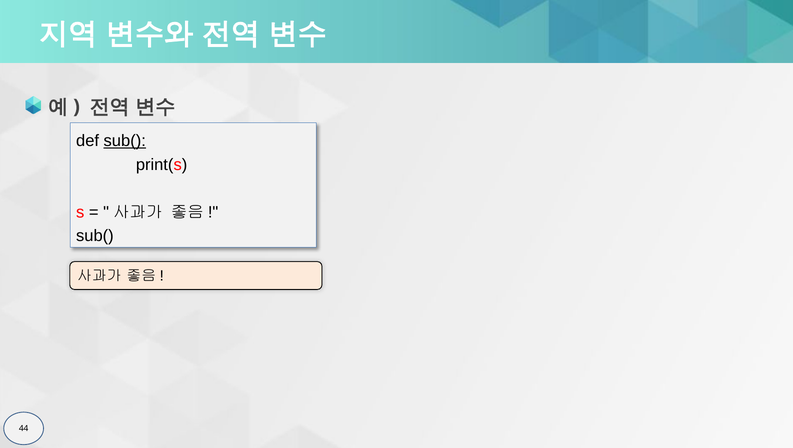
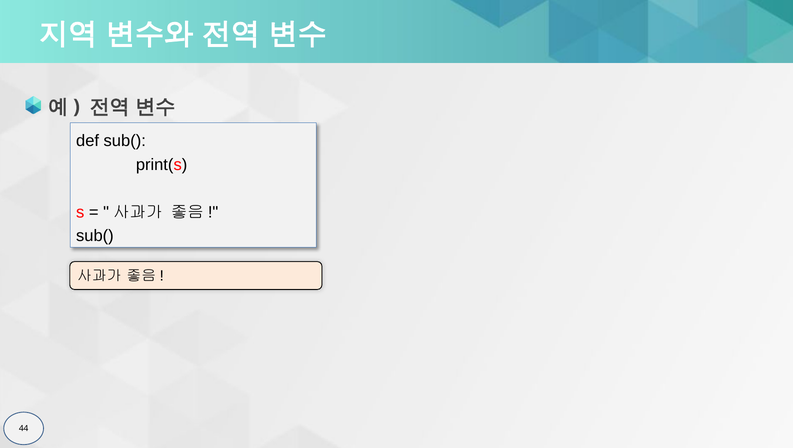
sub( at (125, 141) underline: present -> none
